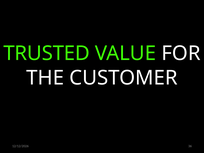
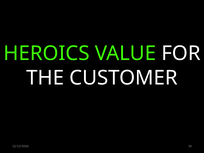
TRUSTED: TRUSTED -> HEROICS
